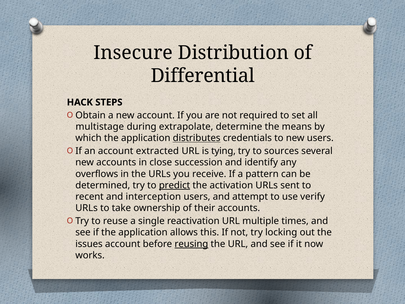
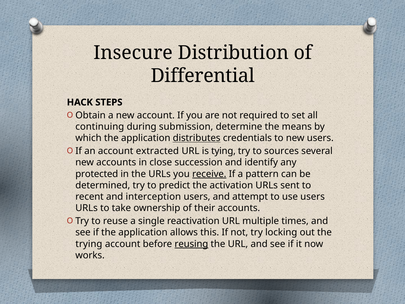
multistage: multistage -> continuing
extrapolate: extrapolate -> submission
overflows: overflows -> protected
receive underline: none -> present
predict underline: present -> none
use verify: verify -> users
issues: issues -> trying
